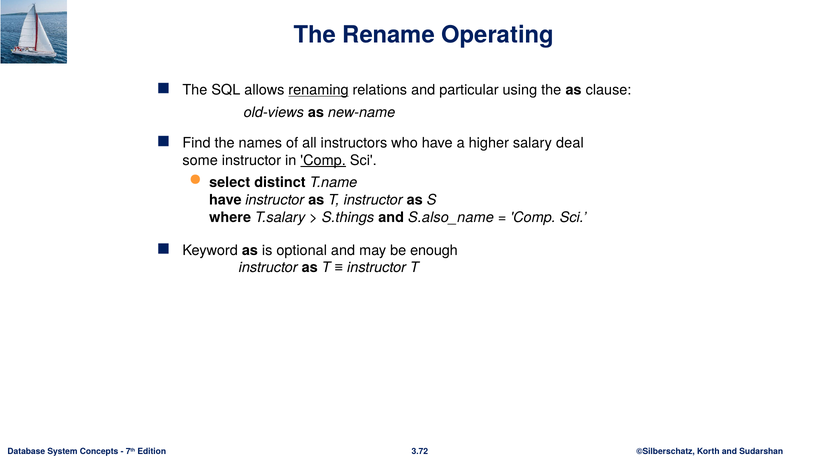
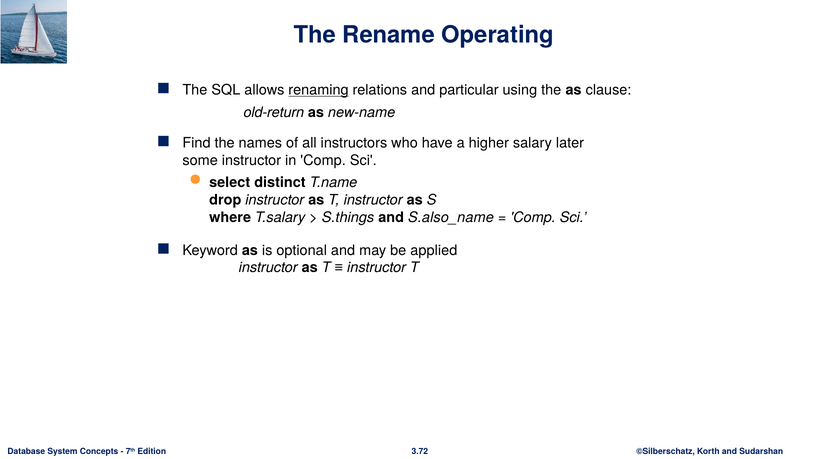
old-views: old-views -> old-return
deal: deal -> later
Comp at (323, 160) underline: present -> none
have at (225, 200): have -> drop
enough: enough -> applied
